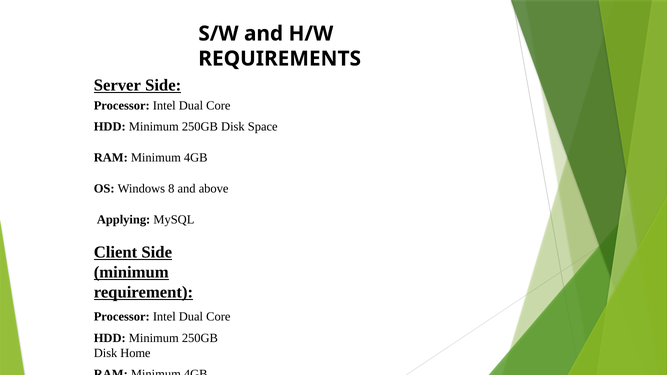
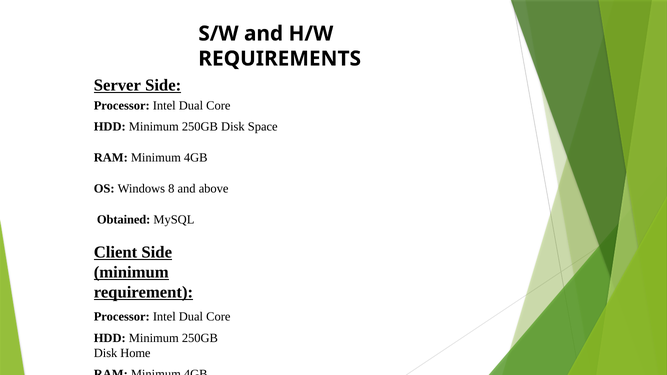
Applying: Applying -> Obtained
